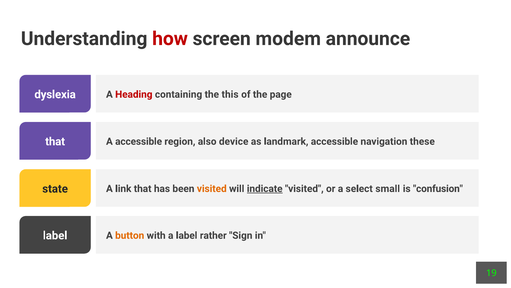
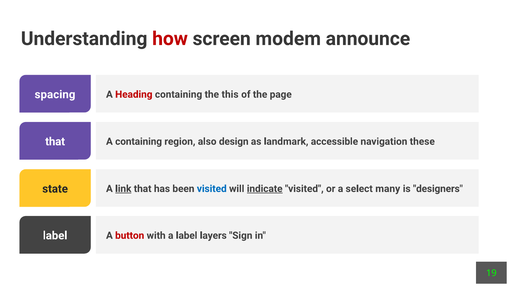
dyslexia: dyslexia -> spacing
A accessible: accessible -> containing
device: device -> design
link underline: none -> present
visited at (212, 188) colour: orange -> blue
small: small -> many
confusion: confusion -> designers
button colour: orange -> red
rather: rather -> layers
